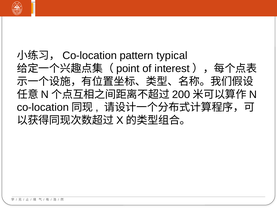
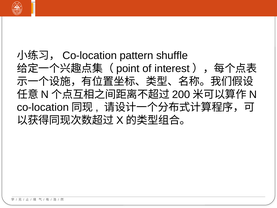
typical: typical -> shuffle
